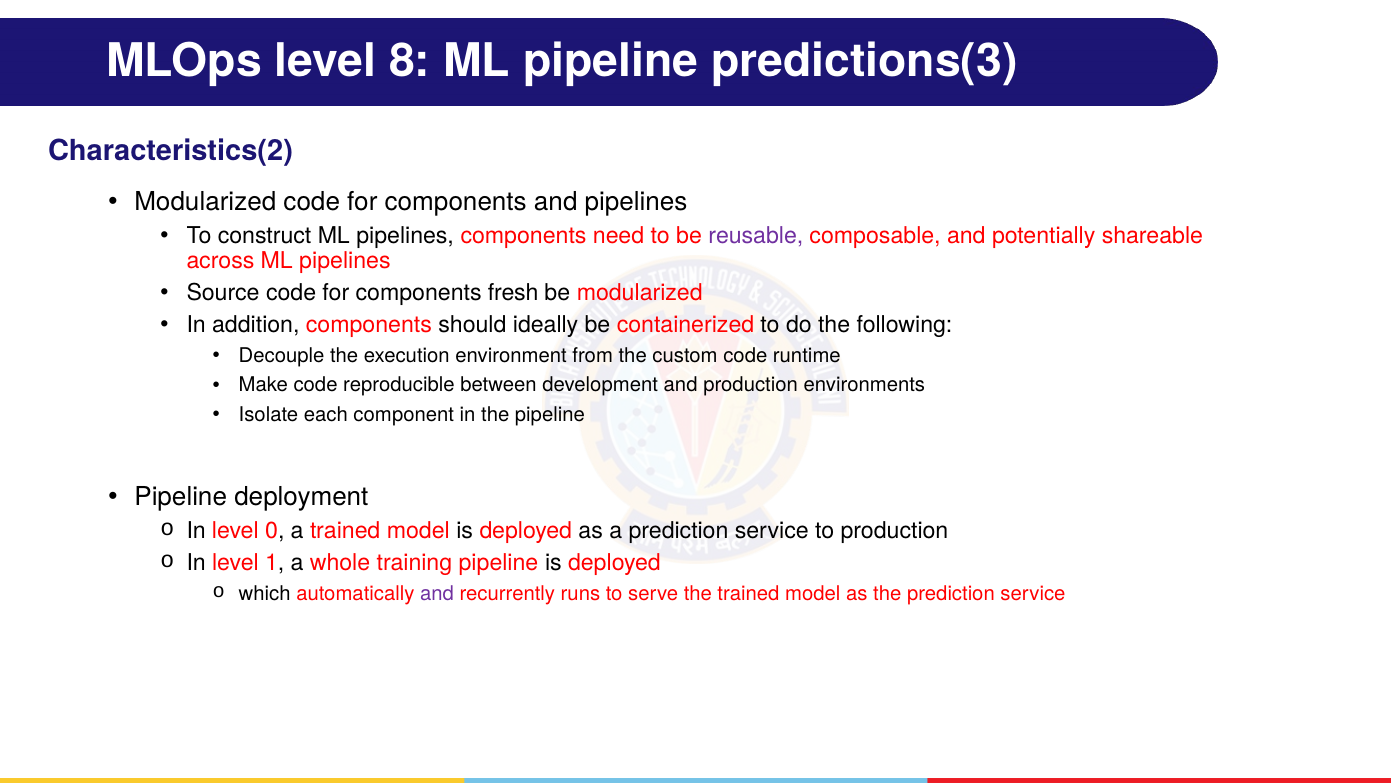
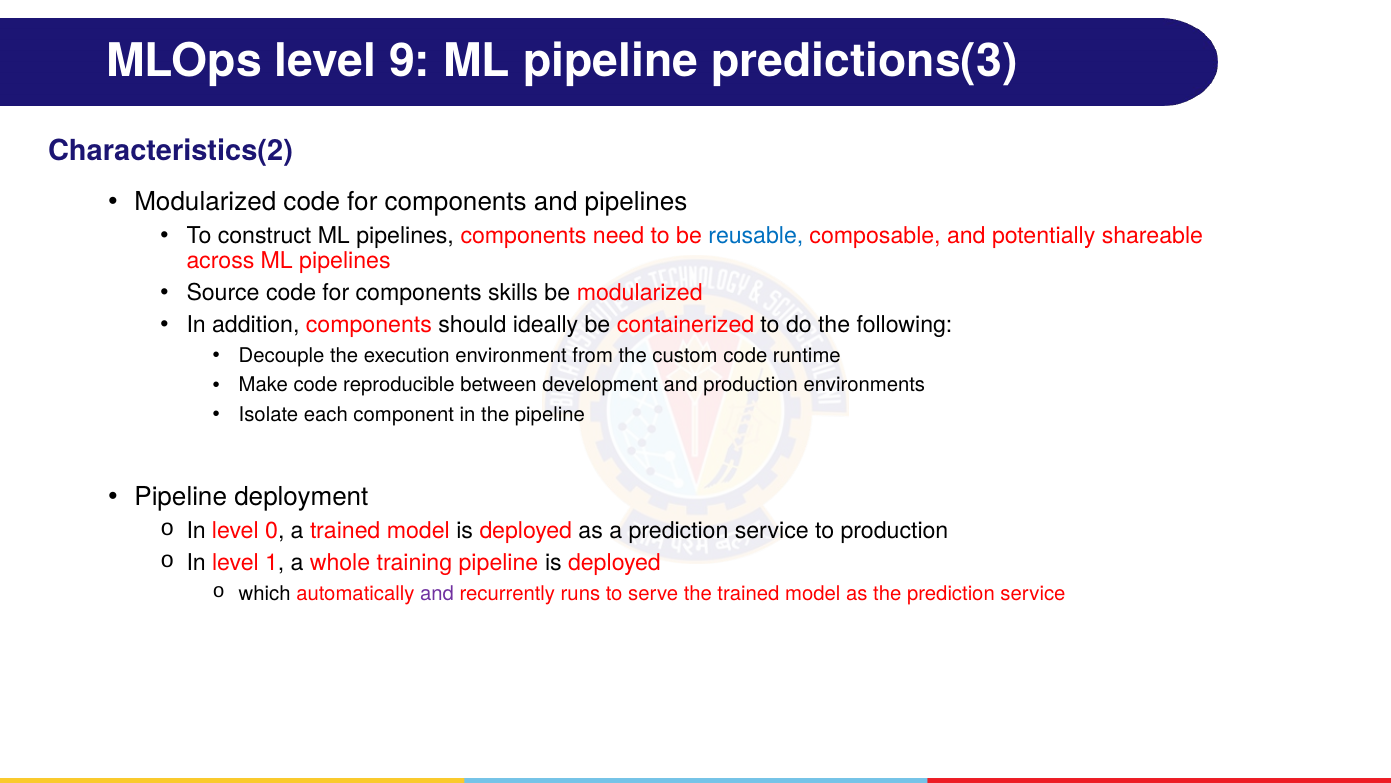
8: 8 -> 9
reusable colour: purple -> blue
fresh: fresh -> skills
